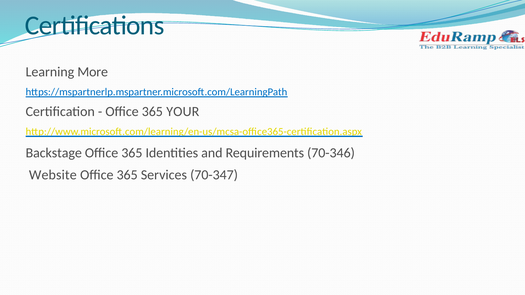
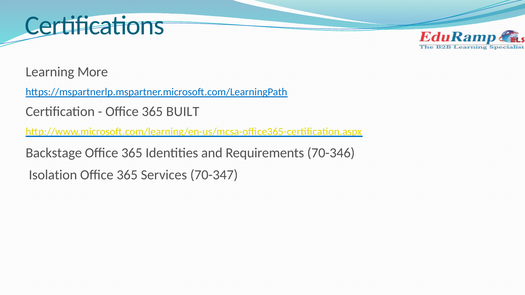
YOUR: YOUR -> BUILT
Website: Website -> Isolation
